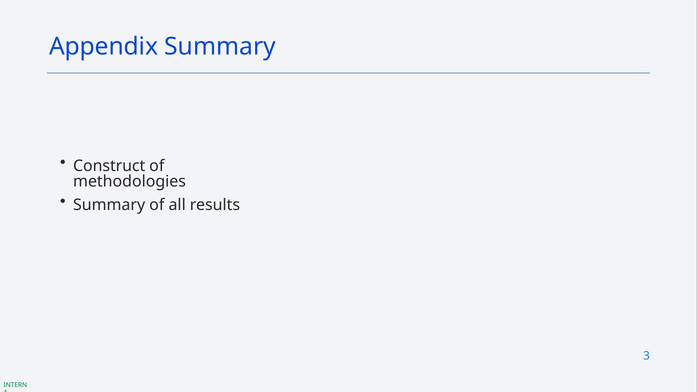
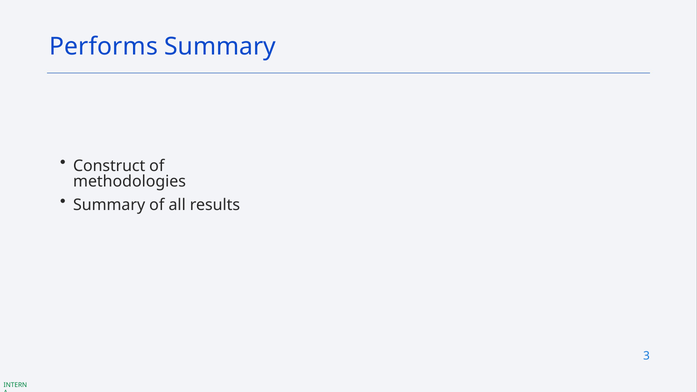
Appendix: Appendix -> Performs
